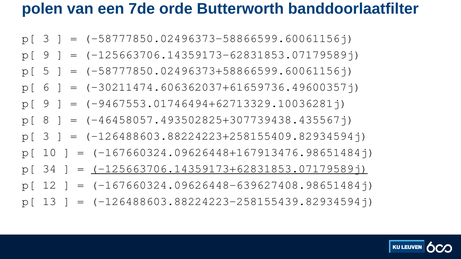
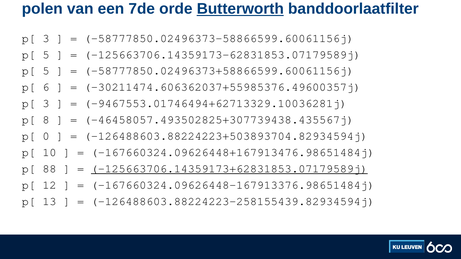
Butterworth underline: none -> present
9 at (46, 55): 9 -> 5
-30211474.606362037+61659736.49600357j: -30211474.606362037+61659736.49600357j -> -30211474.606362037+55985376.49600357j
9 at (46, 104): 9 -> 3
3 at (46, 136): 3 -> 0
-126488603.88224223+258155409.82934594j: -126488603.88224223+258155409.82934594j -> -126488603.88224223+503893704.82934594j
34: 34 -> 88
-167660324.09626448-639627408.98651484j: -167660324.09626448-639627408.98651484j -> -167660324.09626448-167913376.98651484j
